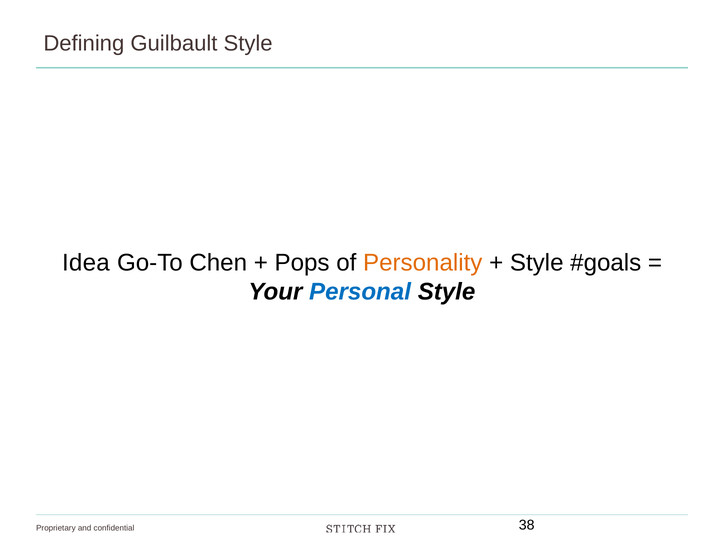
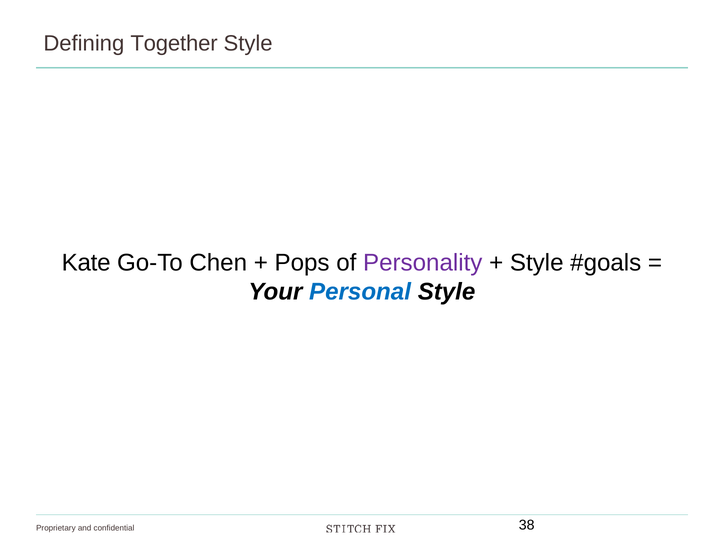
Guilbault: Guilbault -> Together
Idea: Idea -> Kate
Personality colour: orange -> purple
